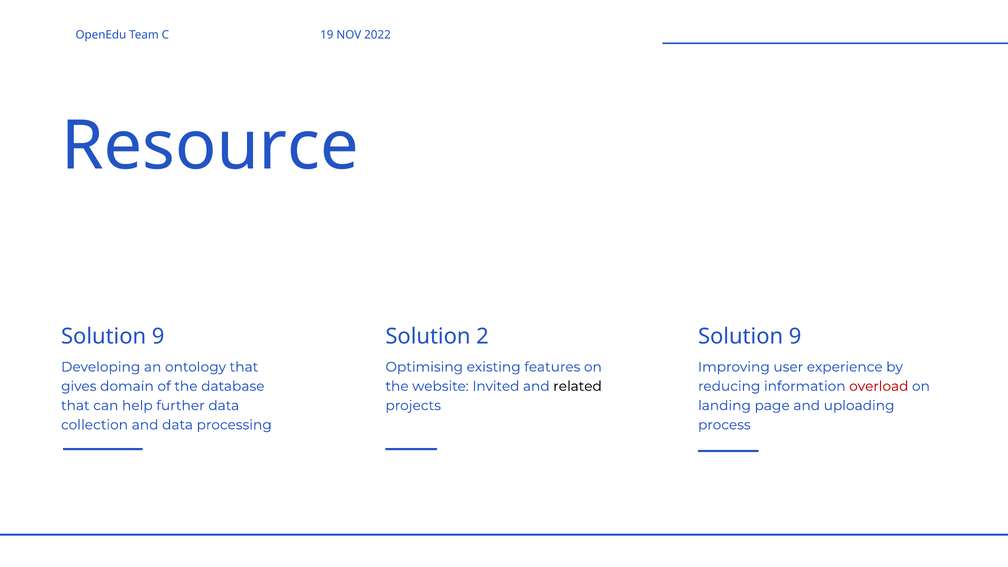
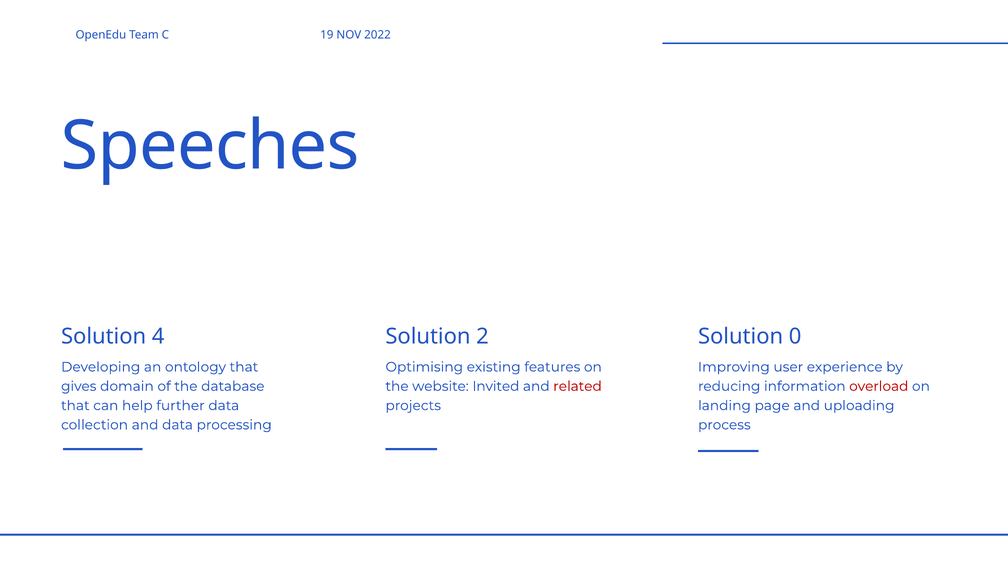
Resource: Resource -> Speeches
9 at (158, 336): 9 -> 4
9 at (795, 336): 9 -> 0
related colour: black -> red
